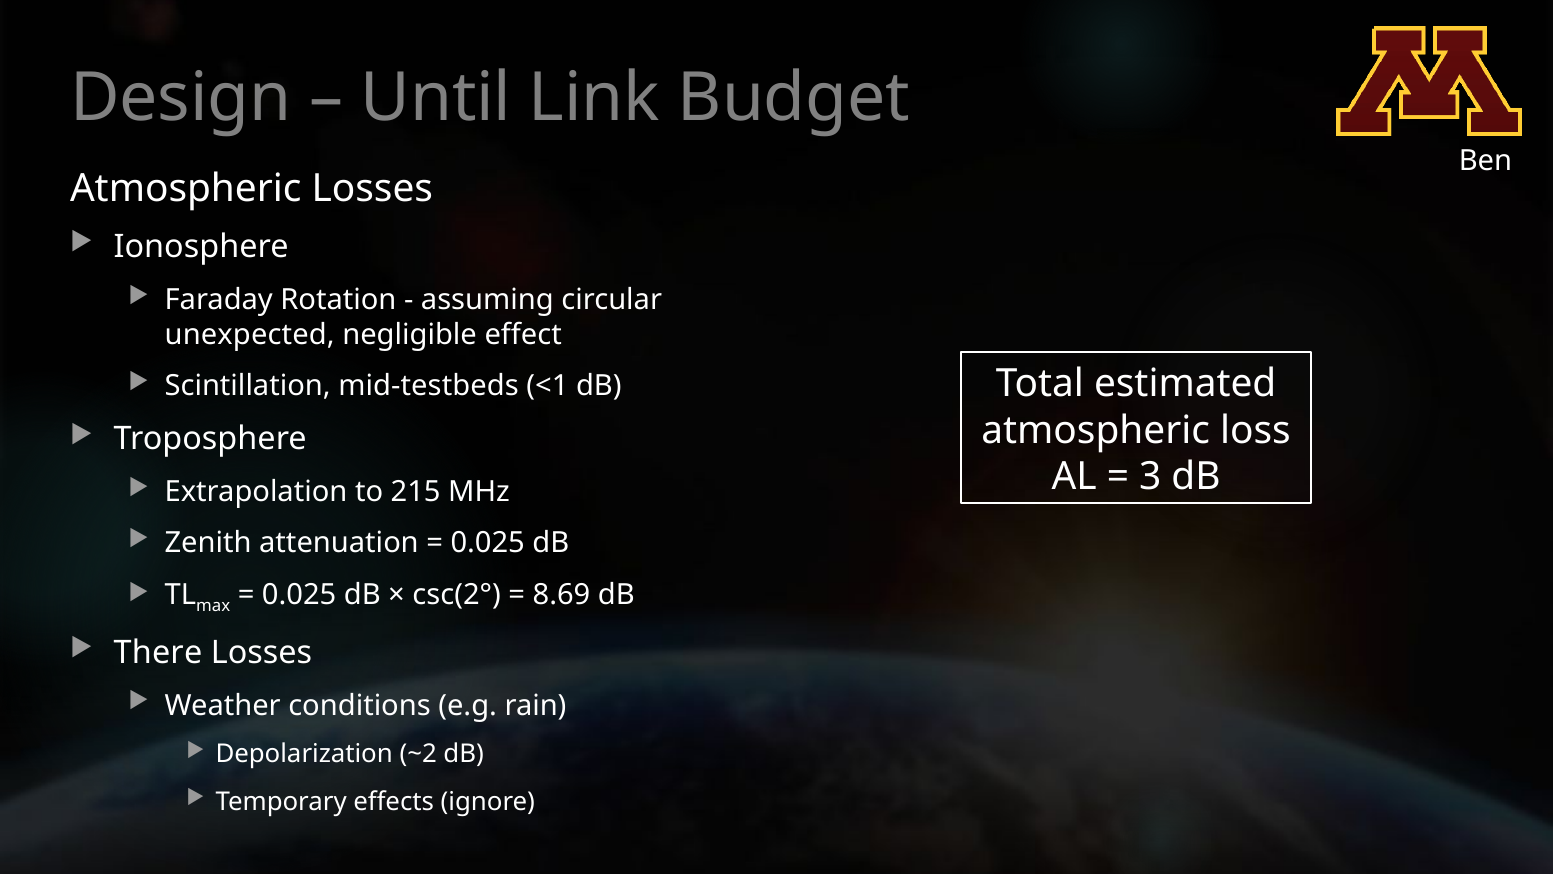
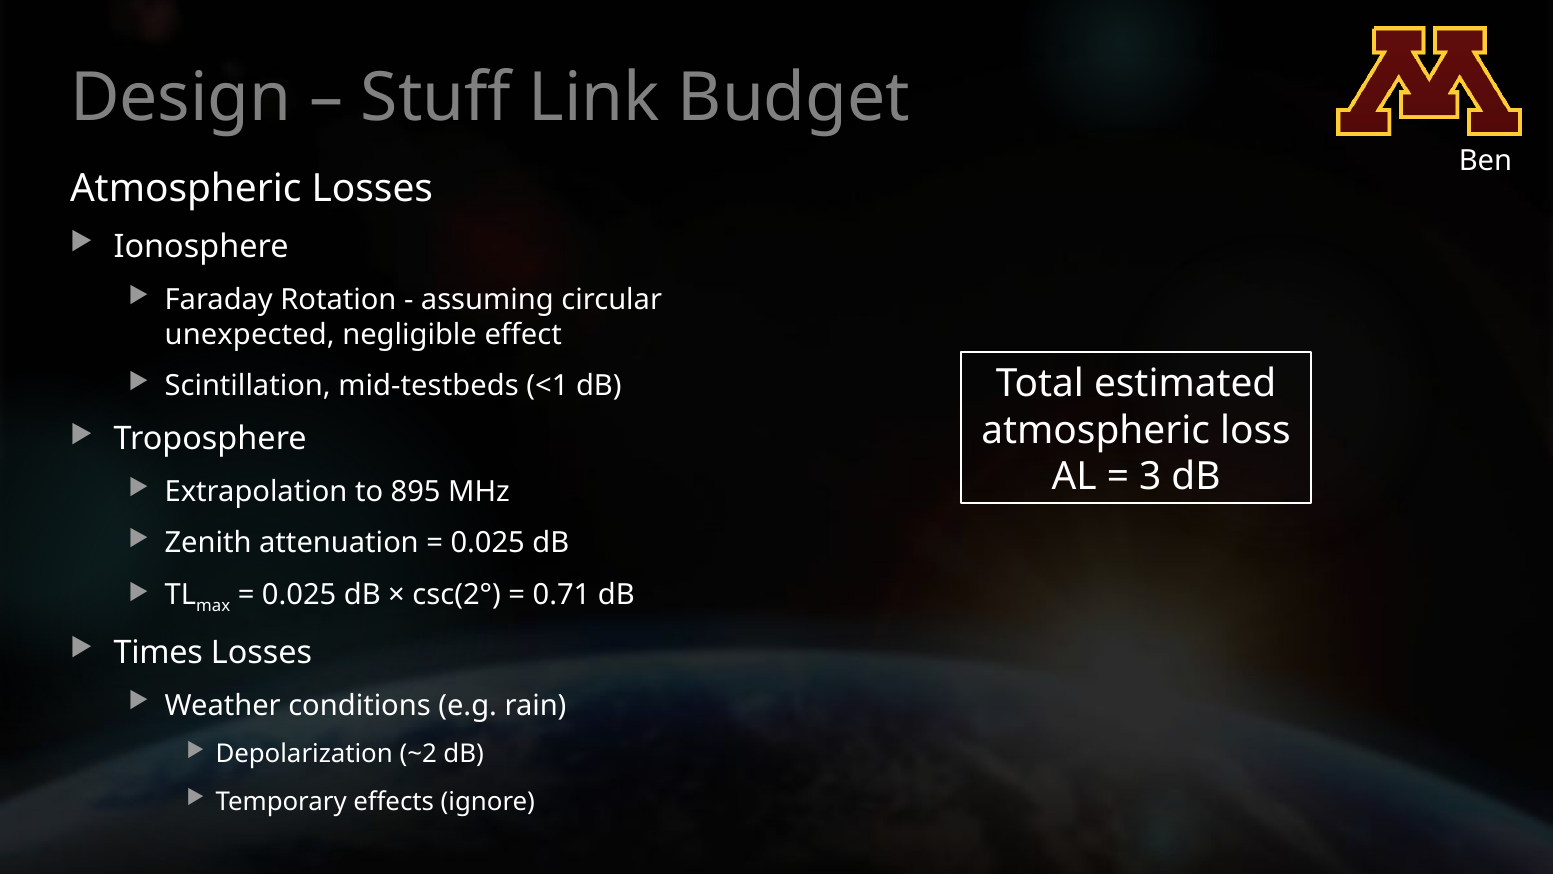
Until: Until -> Stuff
215: 215 -> 895
8.69: 8.69 -> 0.71
There: There -> Times
